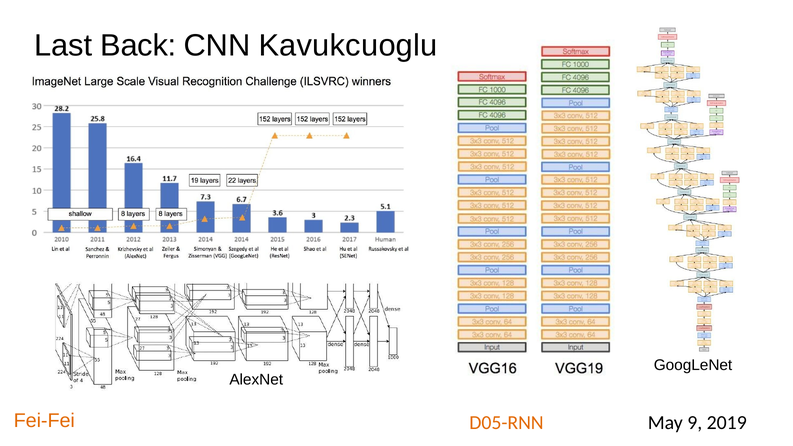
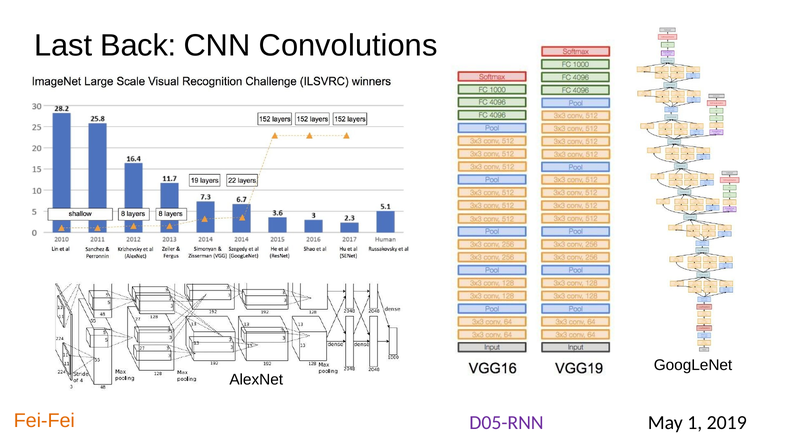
Kavukcuoglu: Kavukcuoglu -> Convolutions
D05-RNN colour: orange -> purple
9: 9 -> 1
